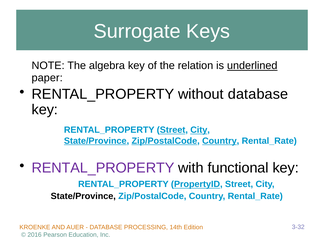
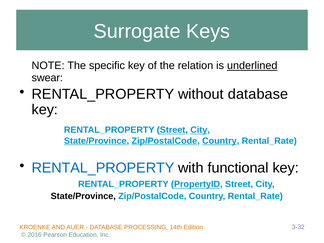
algebra: algebra -> specific
paper: paper -> swear
RENTAL_PROPERTY at (103, 168) colour: purple -> blue
